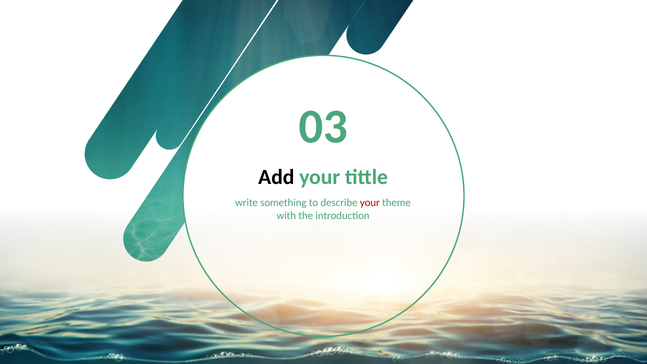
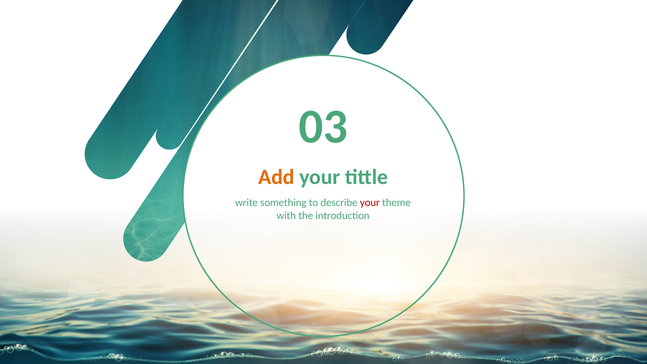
Add colour: black -> orange
